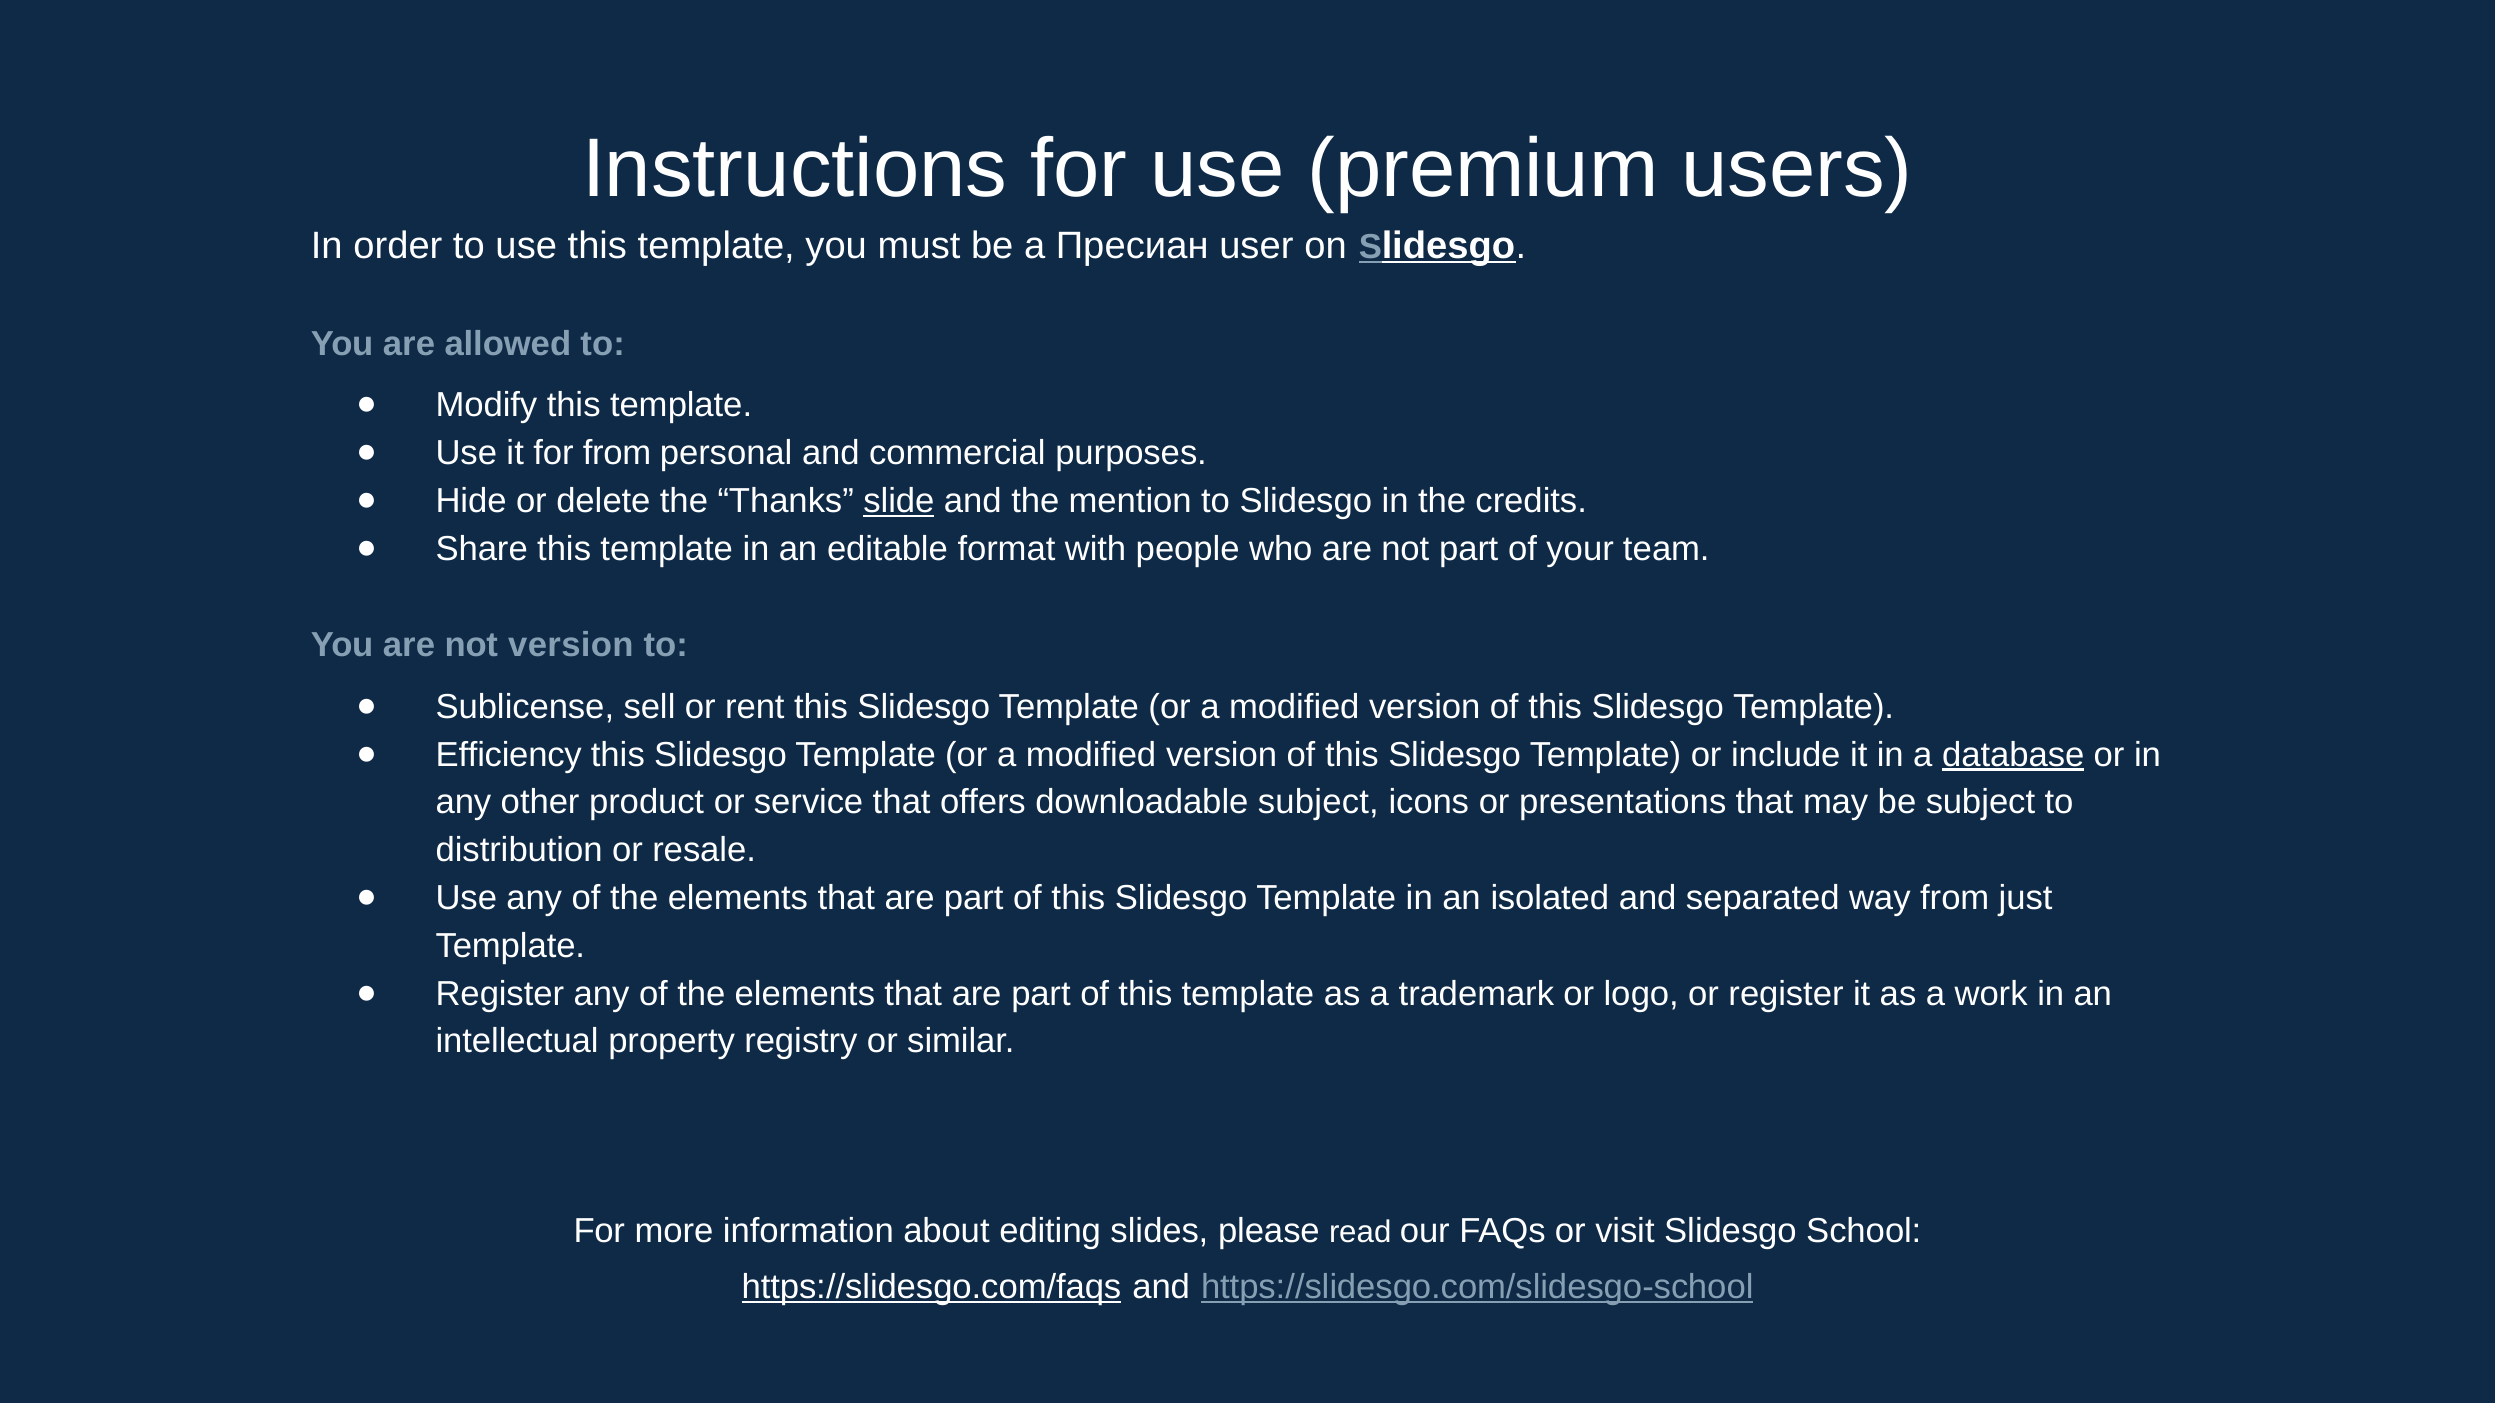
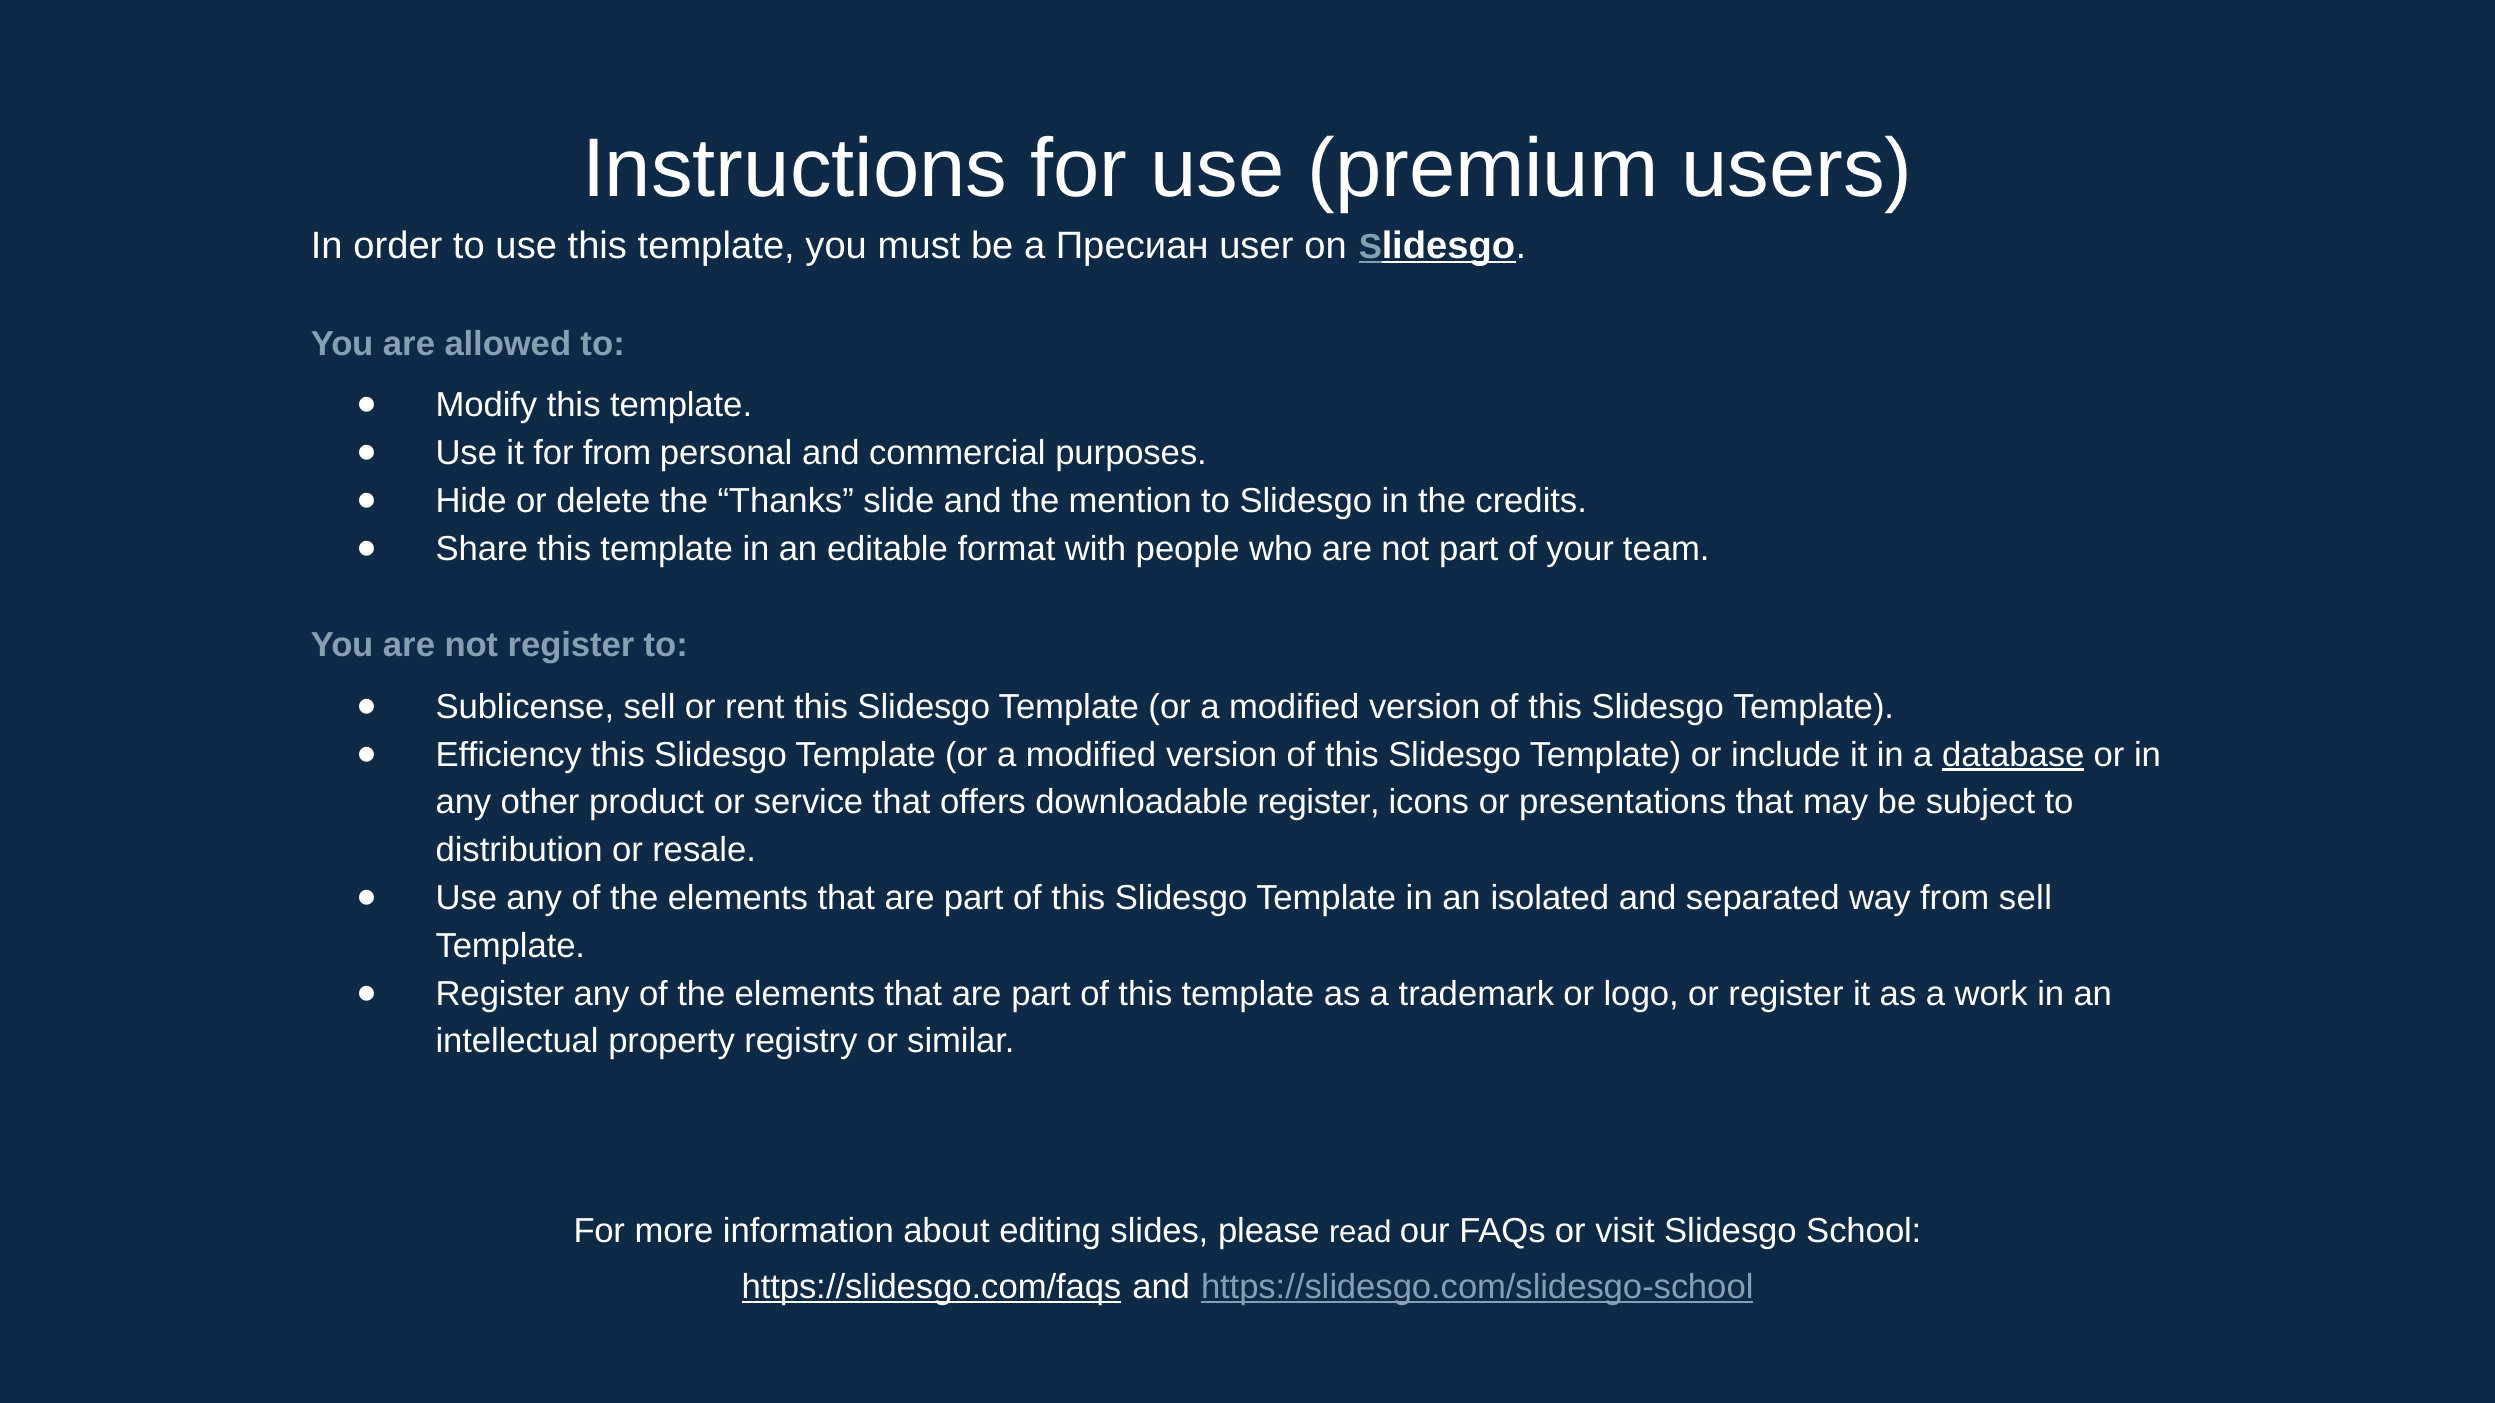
slide underline: present -> none
not version: version -> register
downloadable subject: subject -> register
from just: just -> sell
